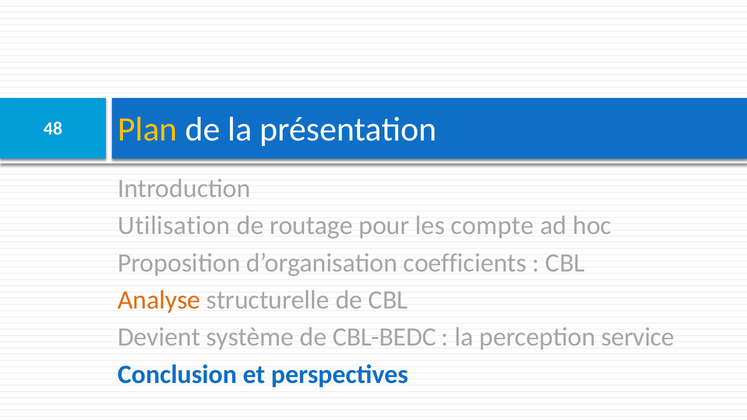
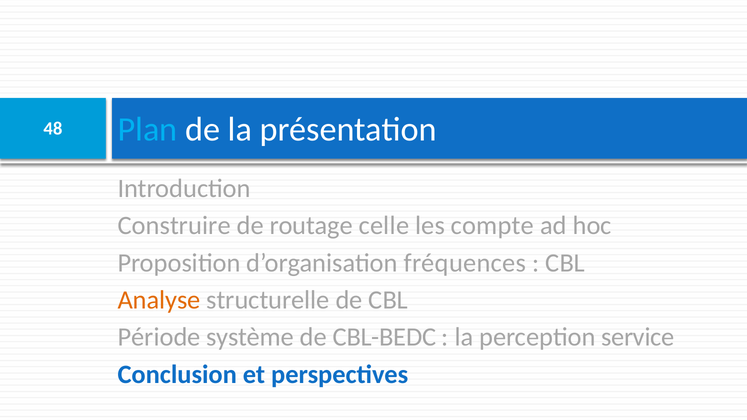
Plan colour: yellow -> light blue
Utilisation: Utilisation -> Construire
pour: pour -> celle
coefficients: coefficients -> fréquences
Devient: Devient -> Période
